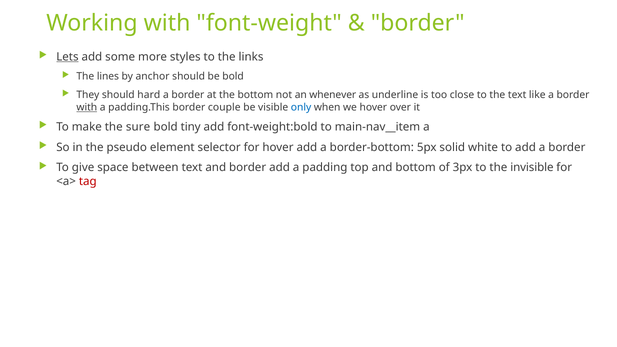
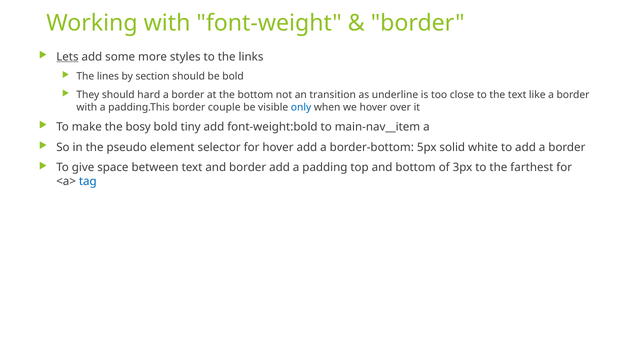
anchor: anchor -> section
whenever: whenever -> transition
with at (87, 107) underline: present -> none
sure: sure -> bosy
invisible: invisible -> farthest
tag colour: red -> blue
